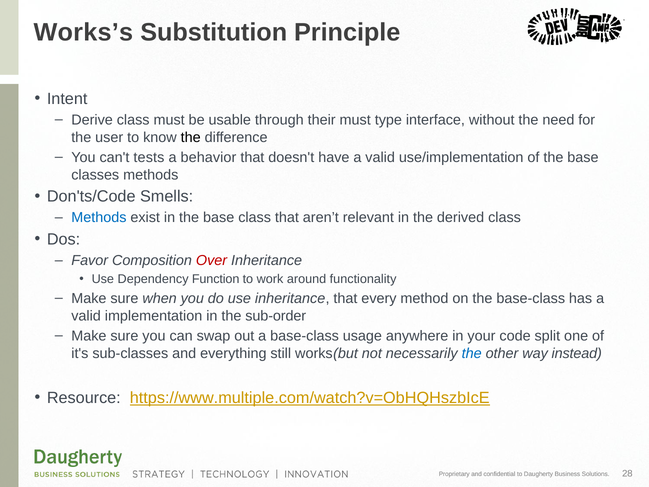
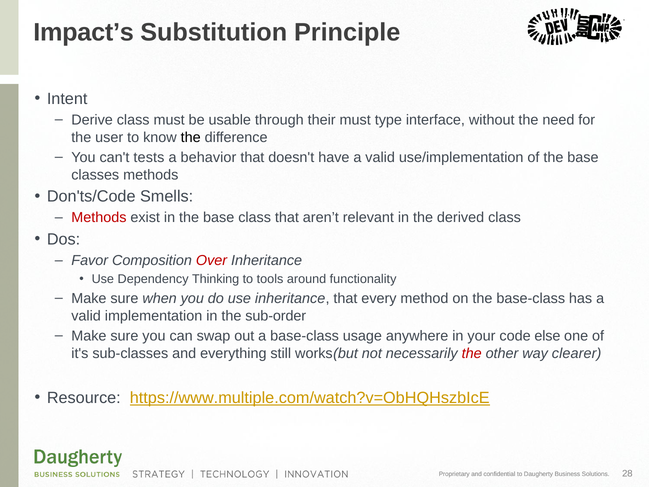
Works’s: Works’s -> Impact’s
Methods at (99, 218) colour: blue -> red
Function: Function -> Thinking
work: work -> tools
split: split -> else
the at (472, 353) colour: blue -> red
instead: instead -> clearer
